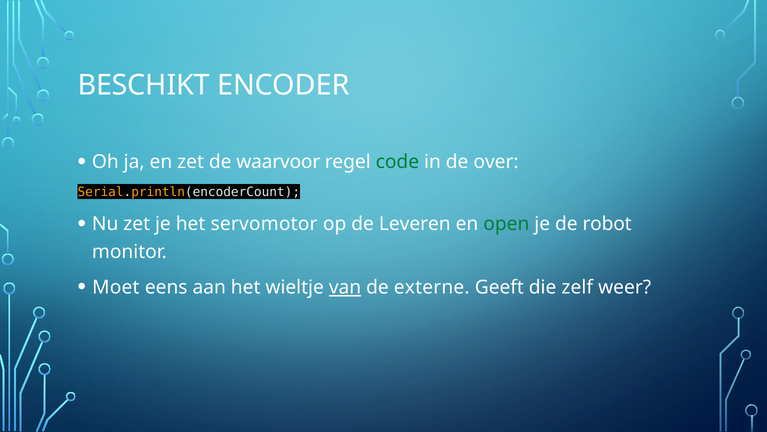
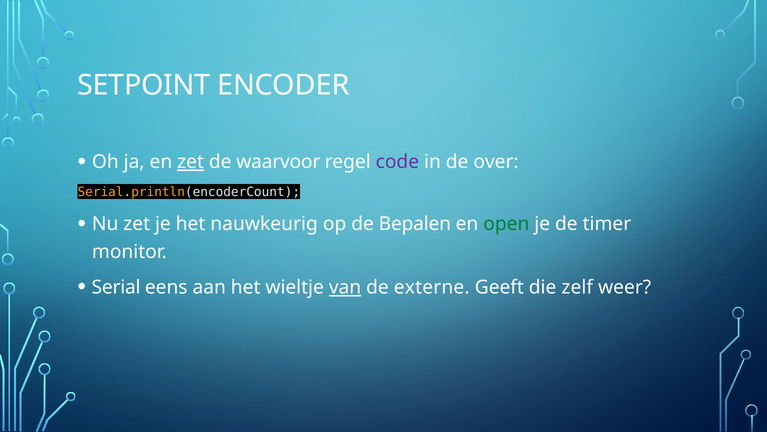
BESCHIKT: BESCHIKT -> SETPOINT
zet at (191, 162) underline: none -> present
code colour: green -> purple
servomotor: servomotor -> nauwkeurig
Leveren: Leveren -> Bepalen
robot: robot -> timer
Moet: Moet -> Serial
